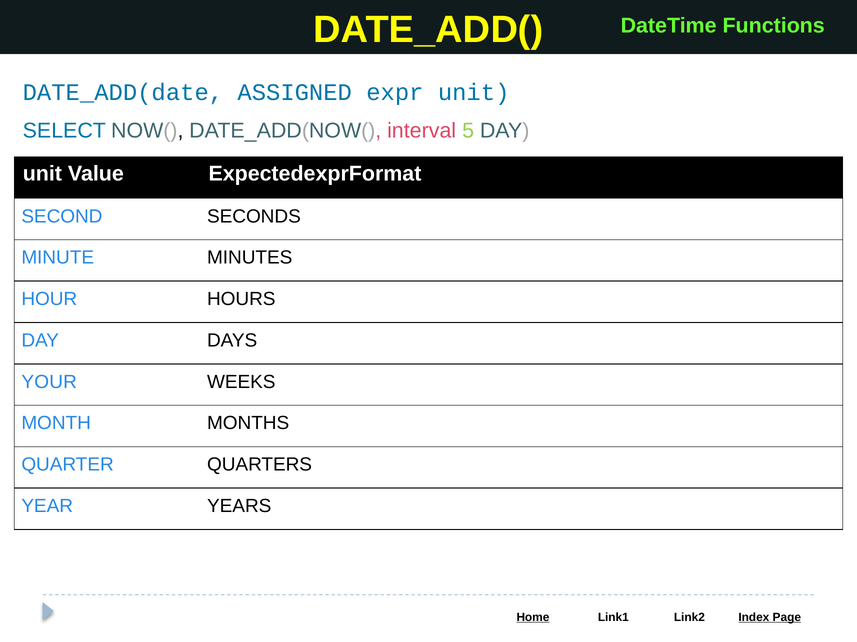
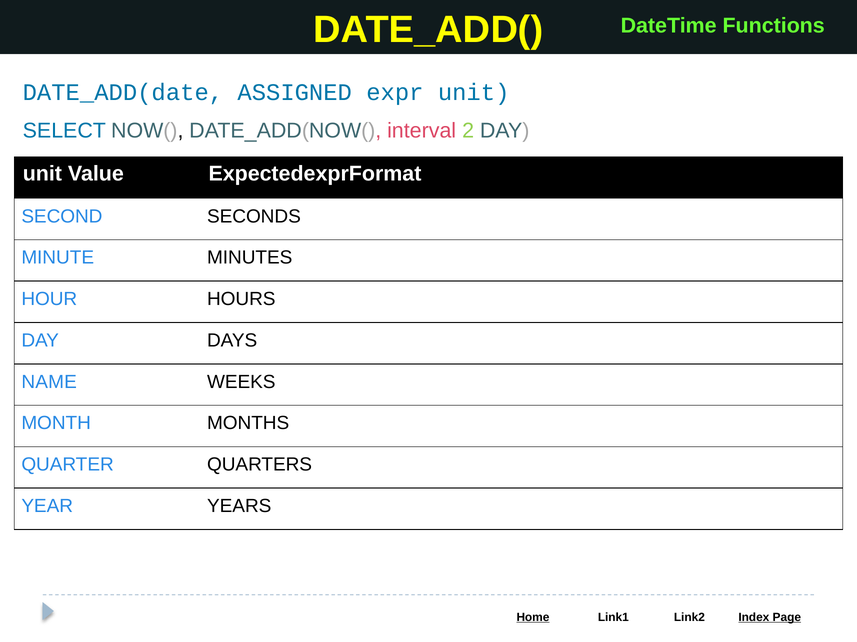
5: 5 -> 2
YOUR: YOUR -> NAME
